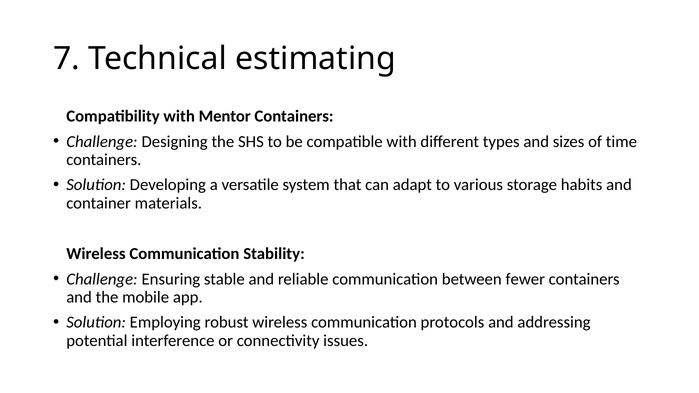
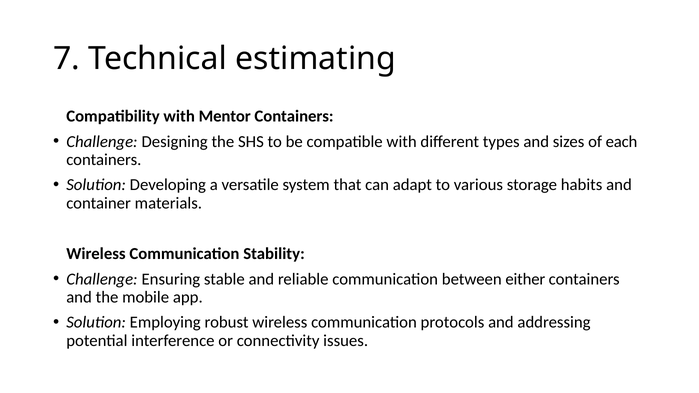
time: time -> each
fewer: fewer -> either
